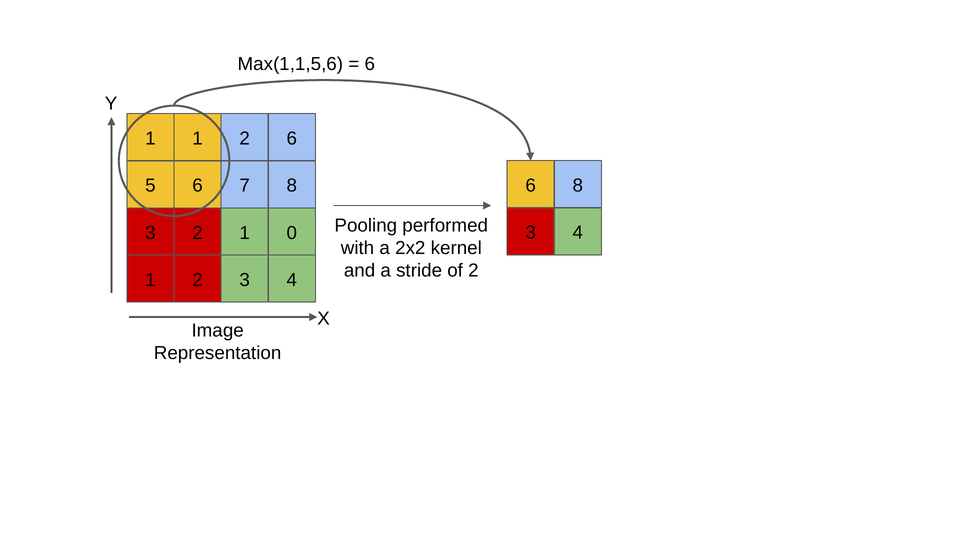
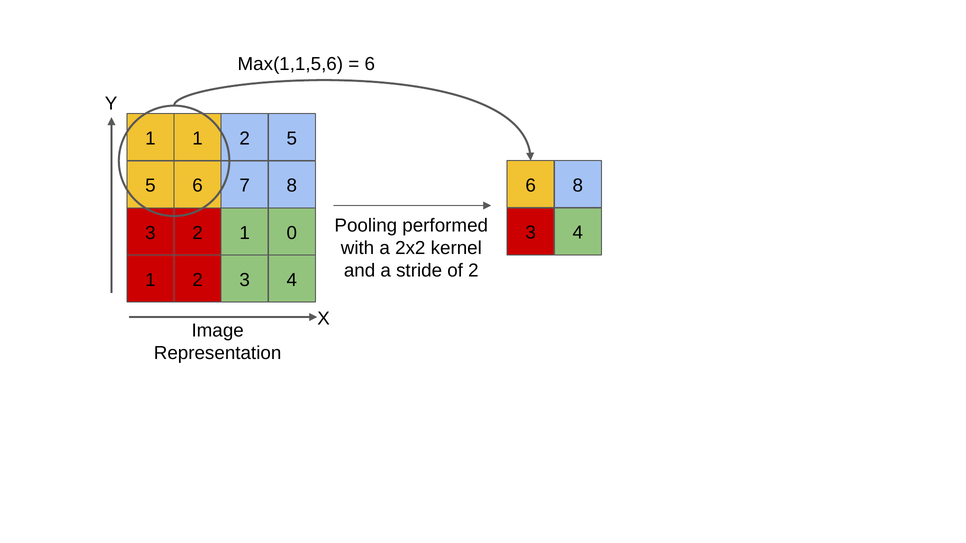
2 6: 6 -> 5
